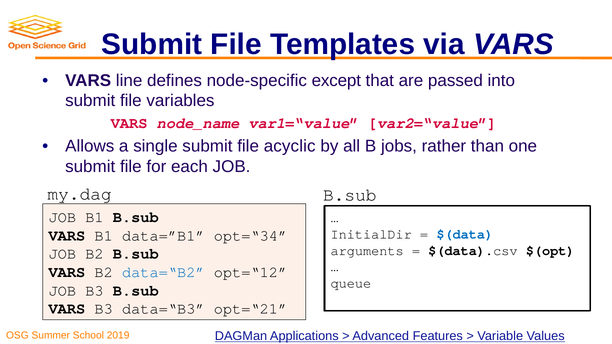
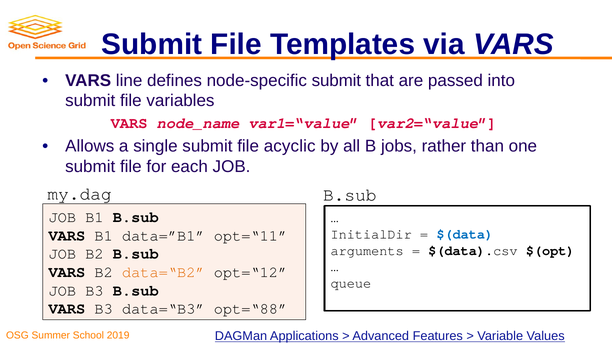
node-specific except: except -> submit
opt=“34: opt=“34 -> opt=“11
data=“B2 colour: blue -> orange
opt=“21: opt=“21 -> opt=“88
